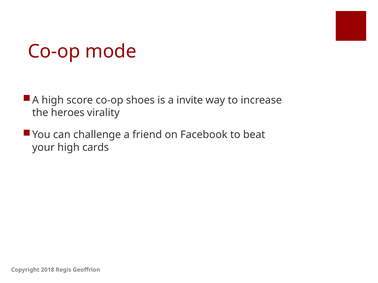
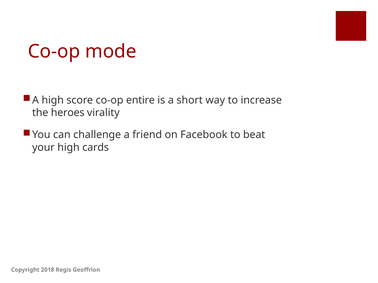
shoes: shoes -> entire
invite: invite -> short
